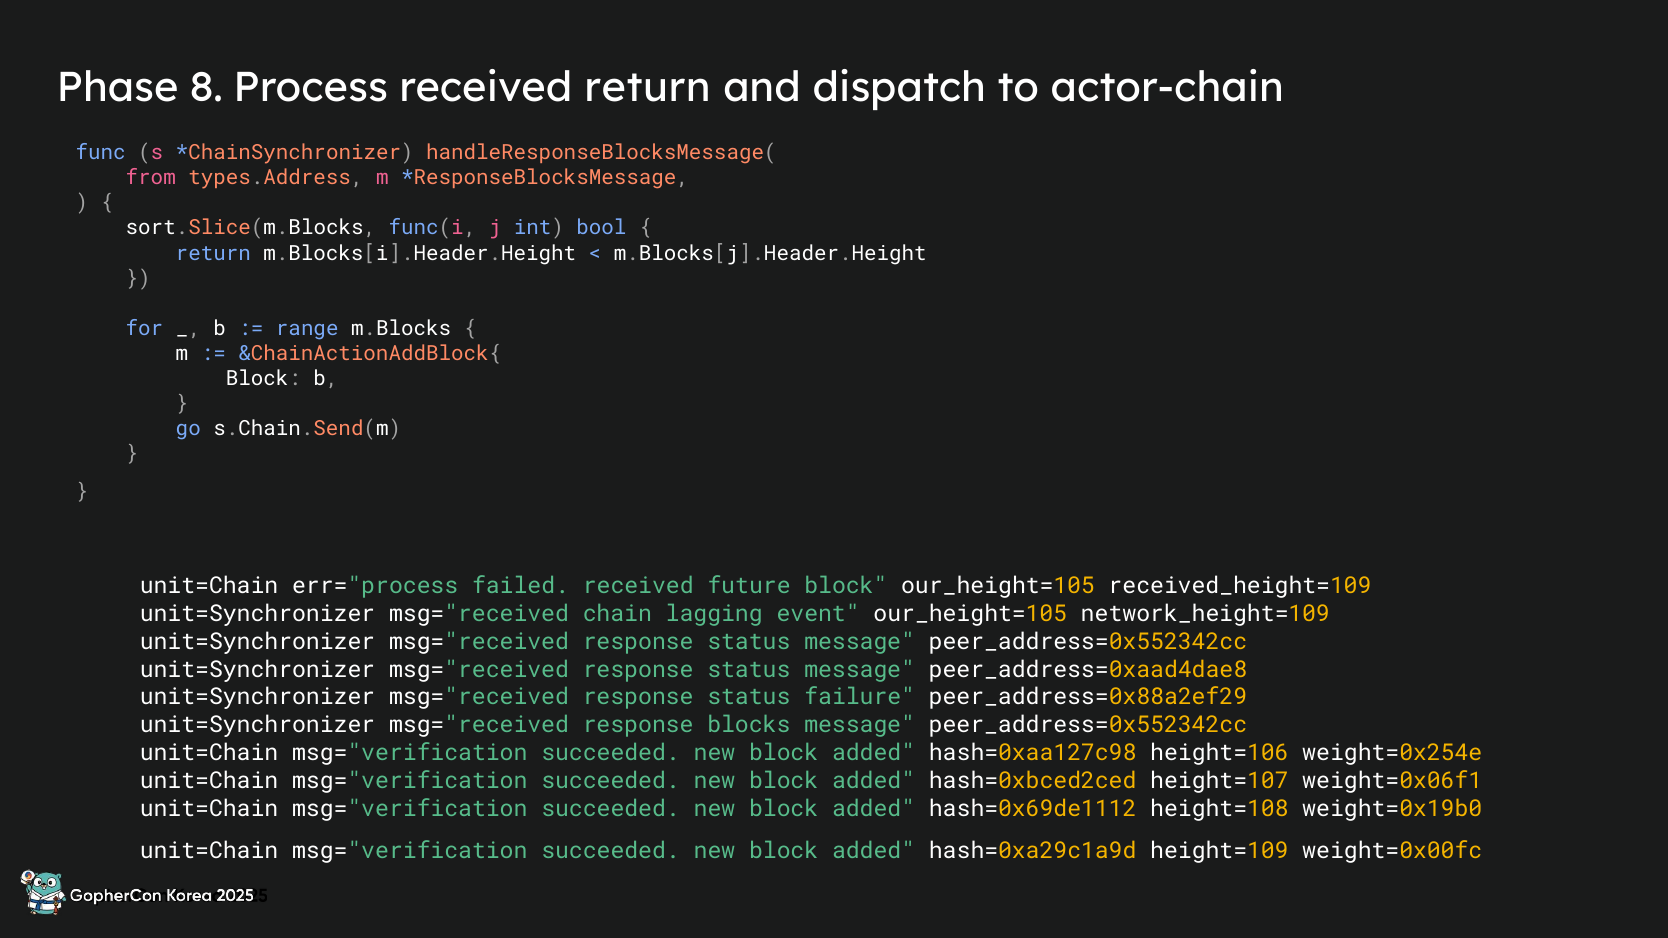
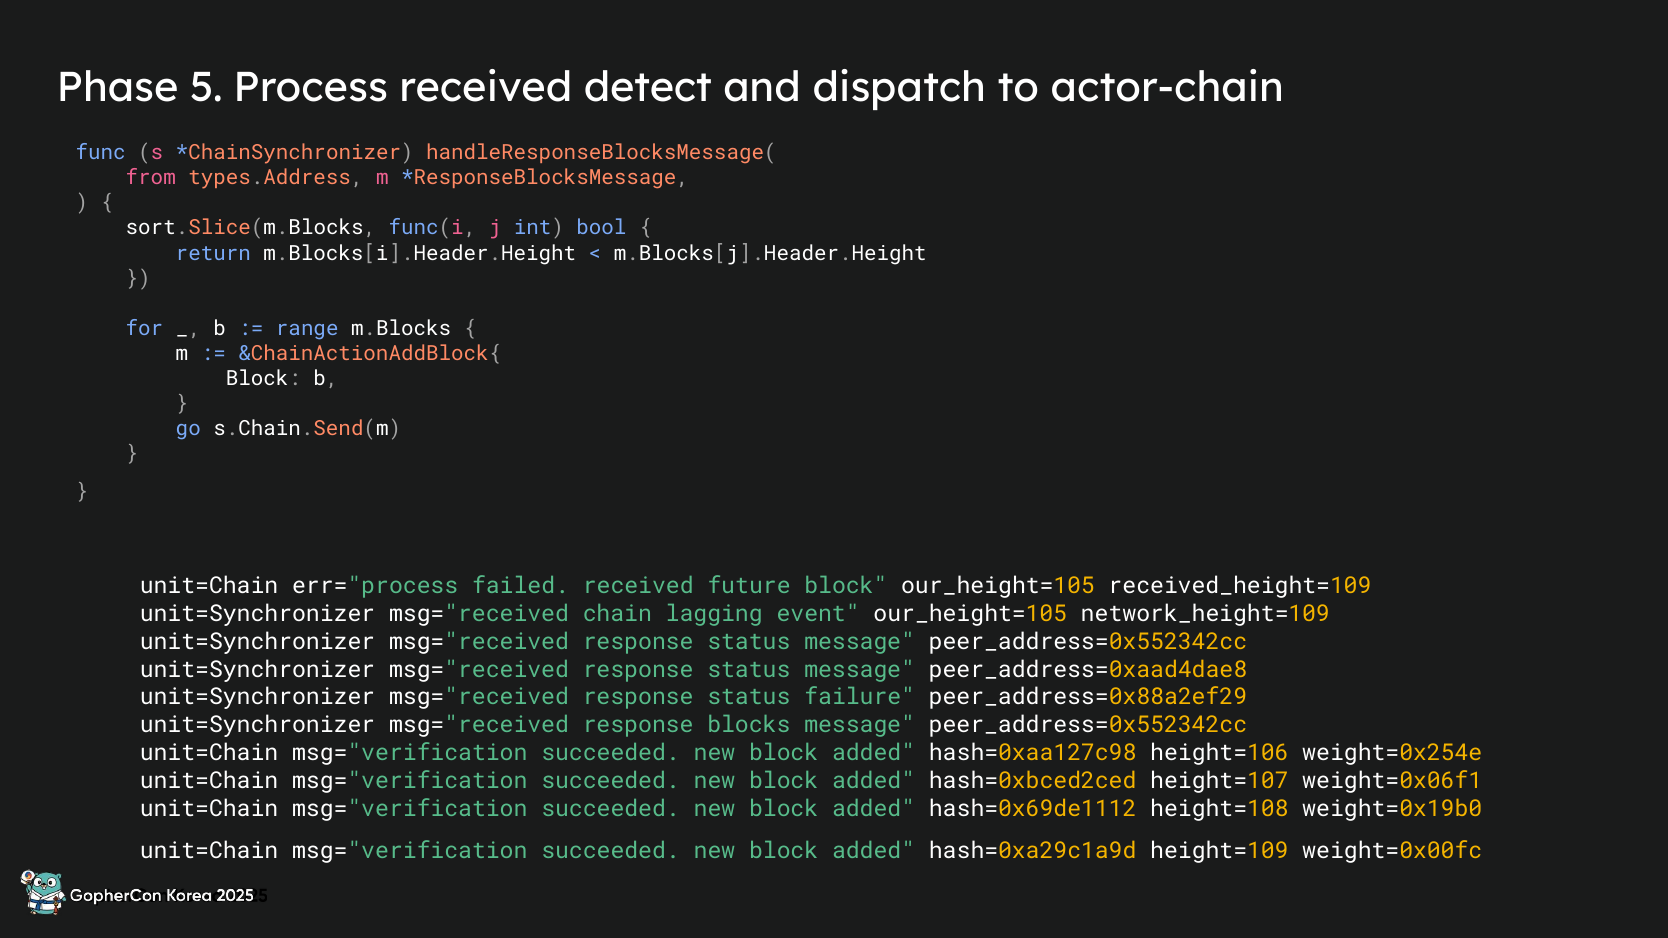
8: 8 -> 5
received return: return -> detect
